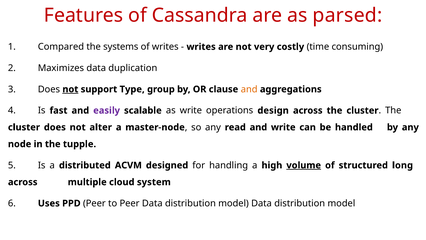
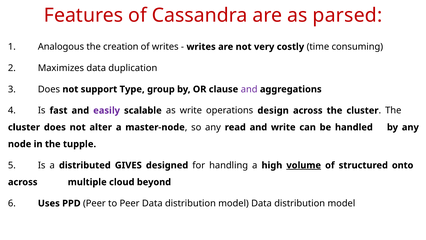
Compared: Compared -> Analogous
systems: systems -> creation
not at (70, 89) underline: present -> none
and at (249, 89) colour: orange -> purple
ACVM: ACVM -> GIVES
long: long -> onto
system: system -> beyond
